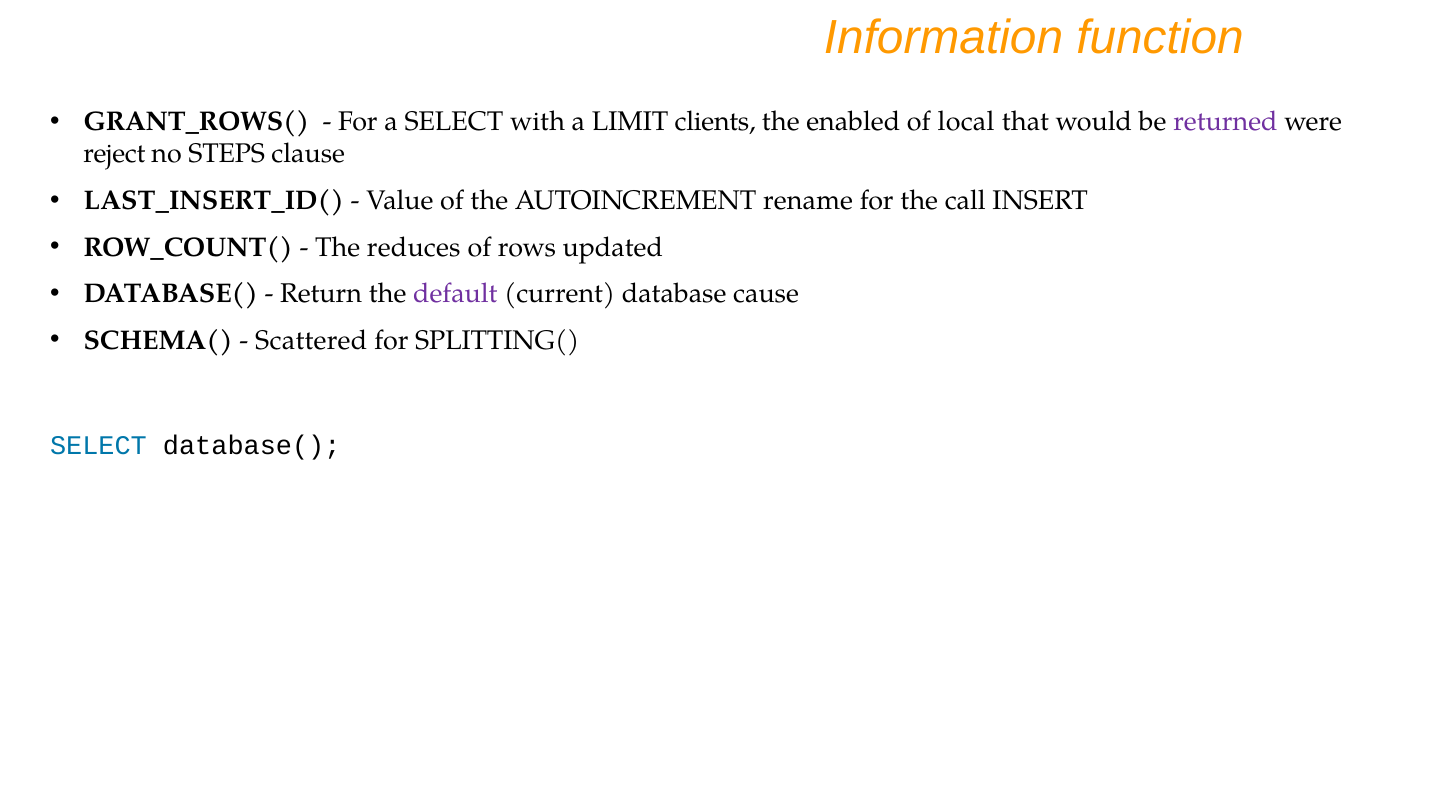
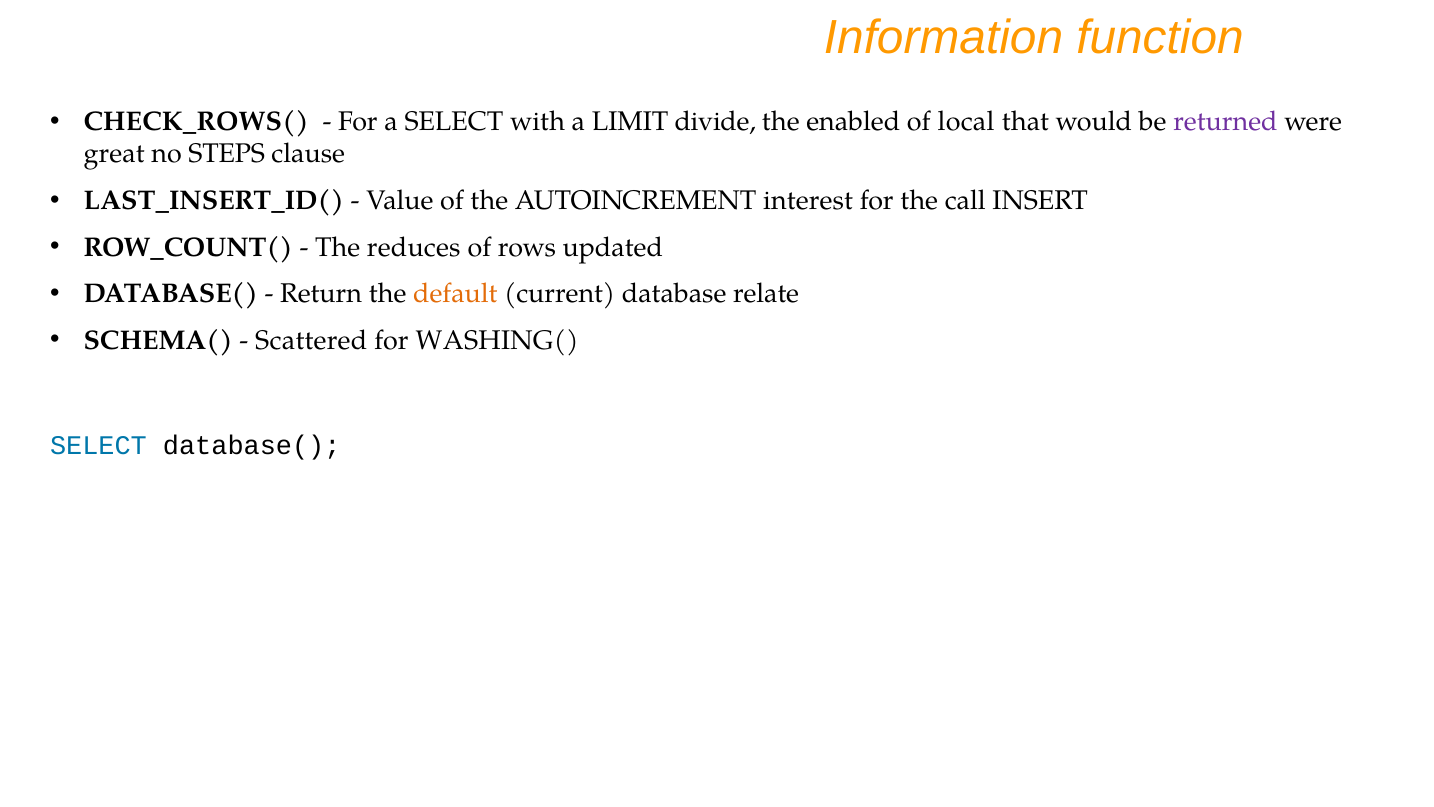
GRANT_ROWS(: GRANT_ROWS( -> CHECK_ROWS(
clients: clients -> divide
reject: reject -> great
rename: rename -> interest
default colour: purple -> orange
cause: cause -> relate
SPLITTING(: SPLITTING( -> WASHING(
